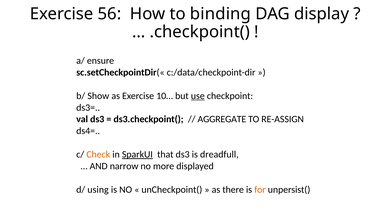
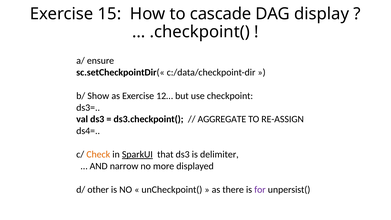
56: 56 -> 15
binding: binding -> cascade
10…: 10… -> 12…
use underline: present -> none
dreadfull: dreadfull -> delimiter
using: using -> other
for colour: orange -> purple
